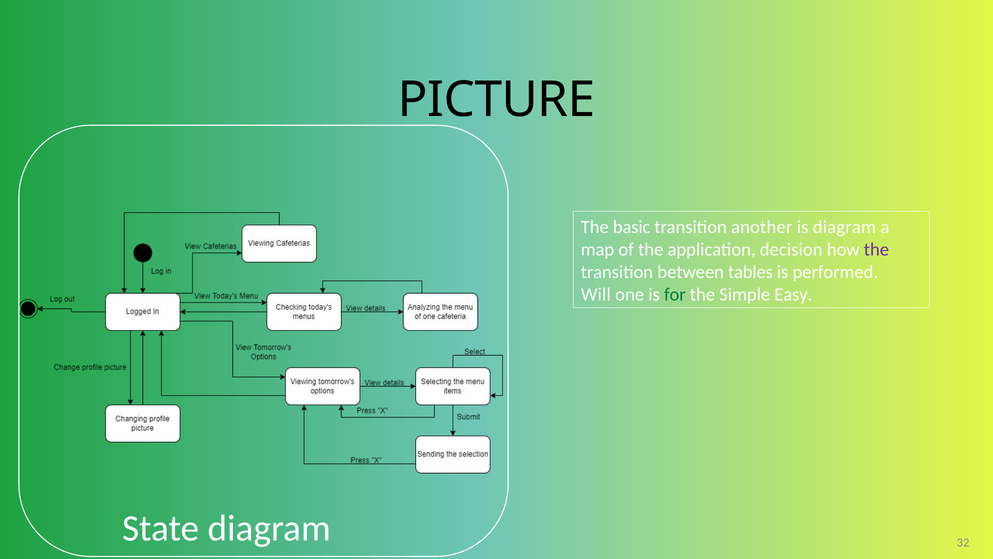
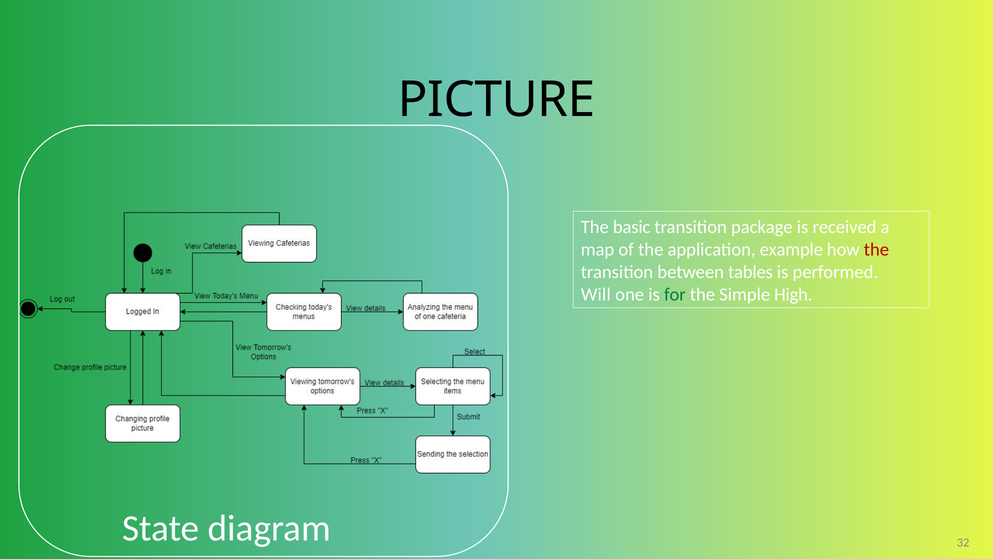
another: another -> package
is diagram: diagram -> received
decision: decision -> example
the at (876, 249) colour: purple -> red
Easy: Easy -> High
